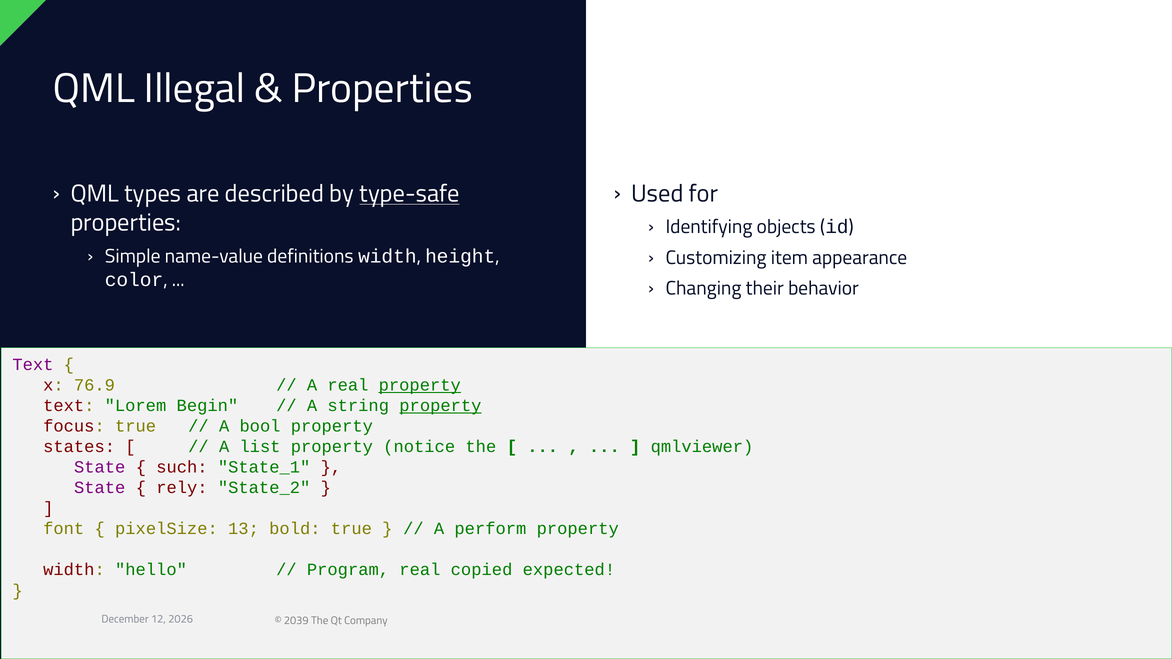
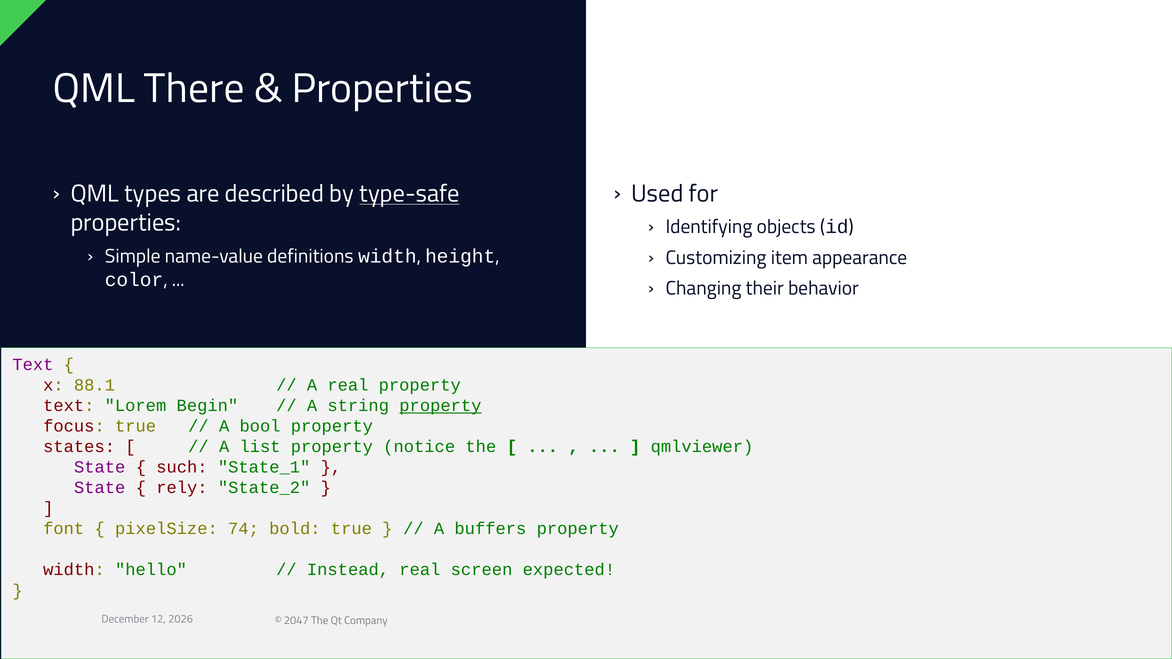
Illegal: Illegal -> There
76.9: 76.9 -> 88.1
property at (420, 385) underline: present -> none
13: 13 -> 74
perform: perform -> buffers
Program: Program -> Instead
copied: copied -> screen
2039: 2039 -> 2047
